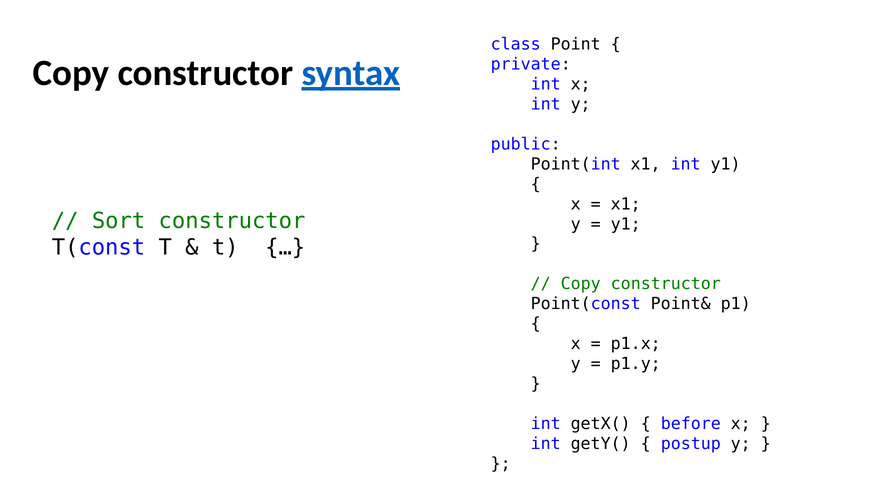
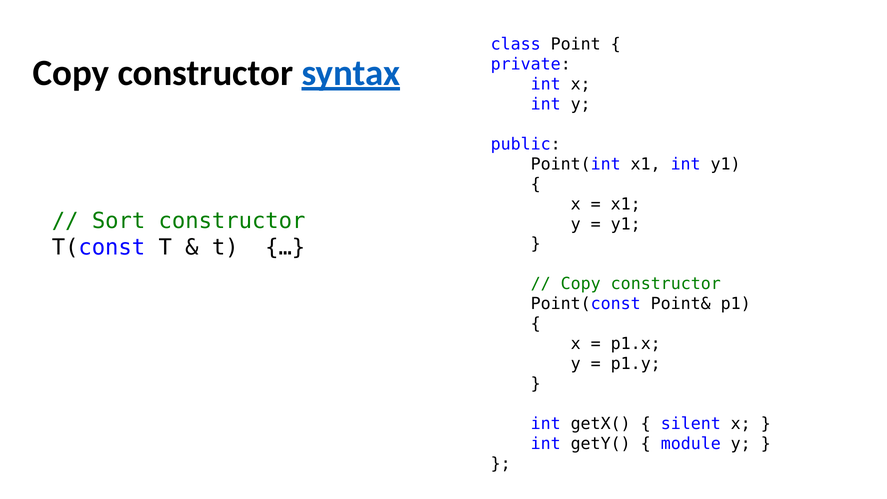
before: before -> silent
postup: postup -> module
